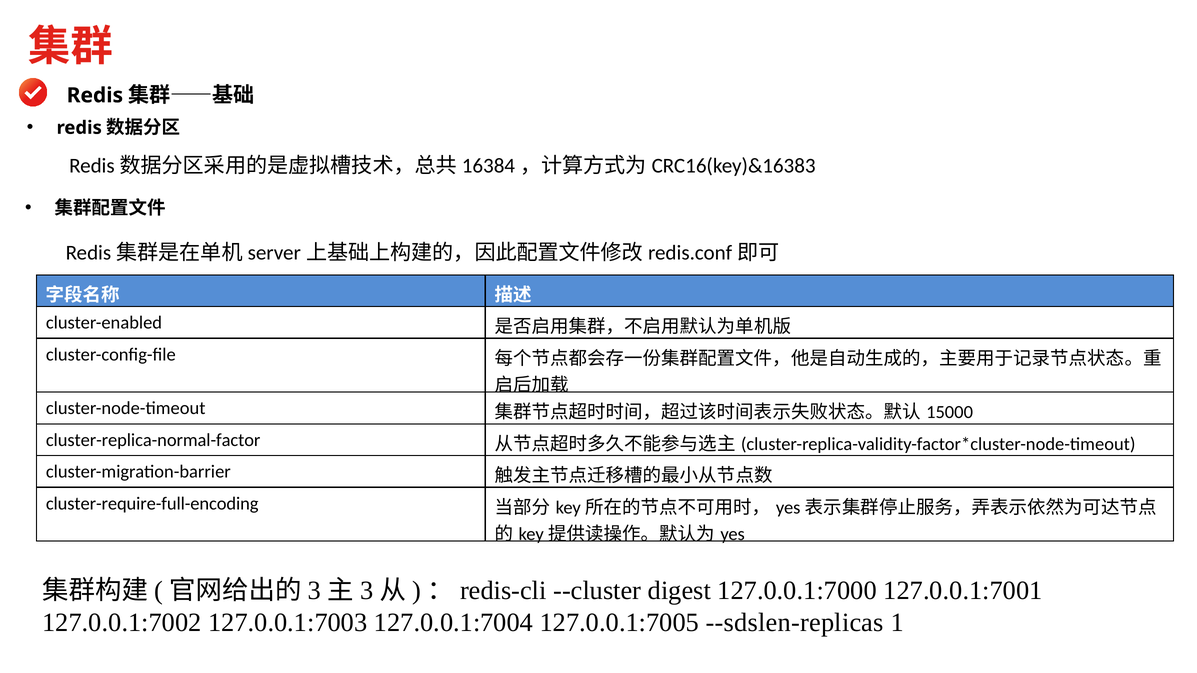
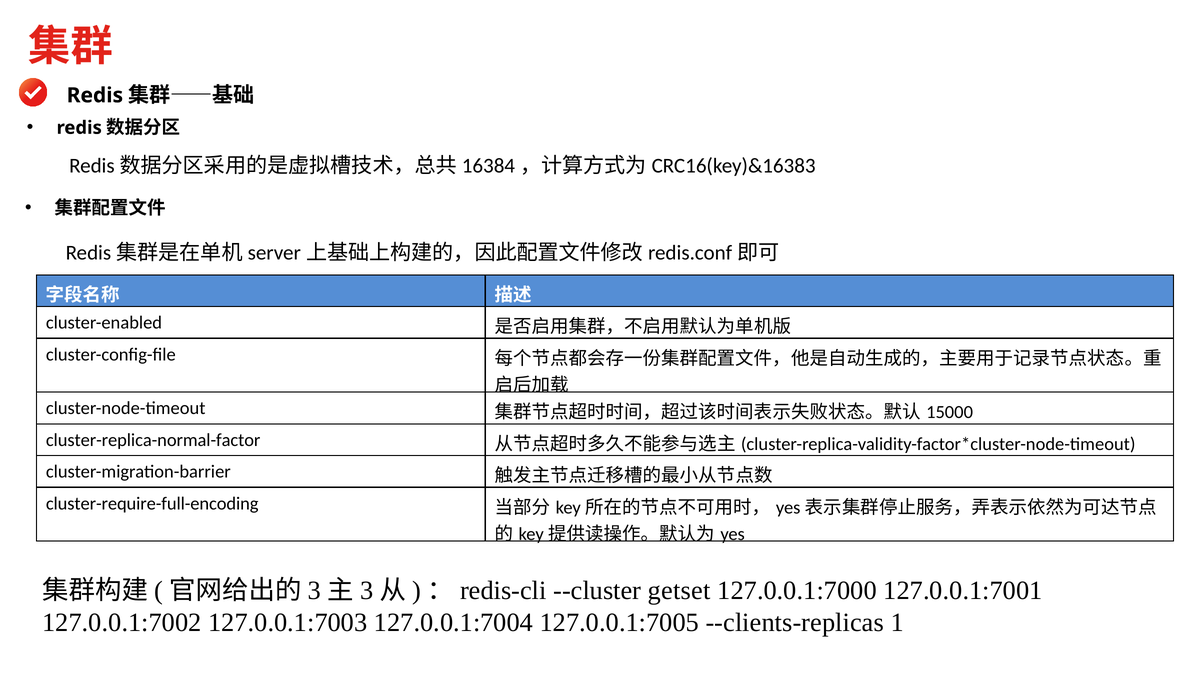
digest: digest -> getset
--sdslen-replicas: --sdslen-replicas -> --clients-replicas
